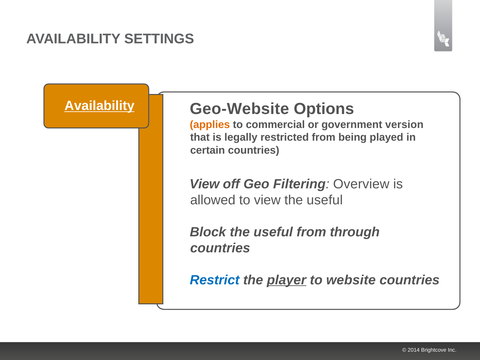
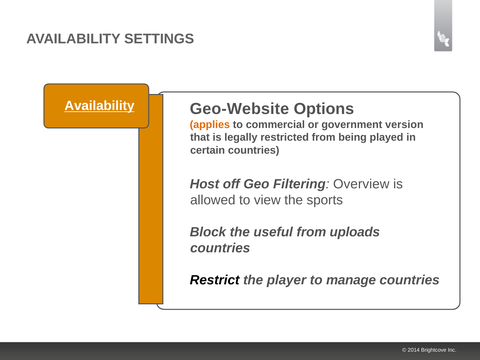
View at (205, 184): View -> Host
view the useful: useful -> sports
through: through -> uploads
Restrict colour: blue -> black
player underline: present -> none
website: website -> manage
